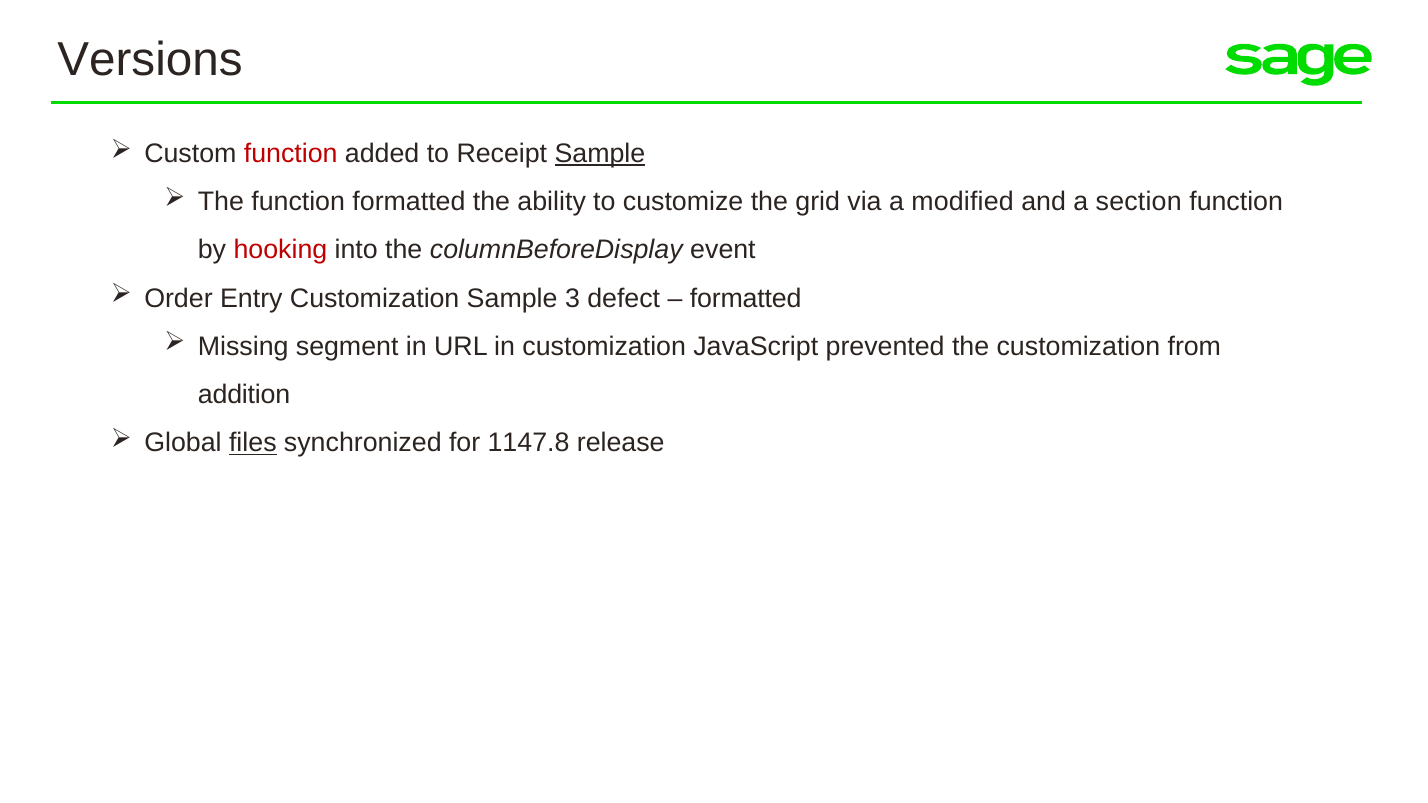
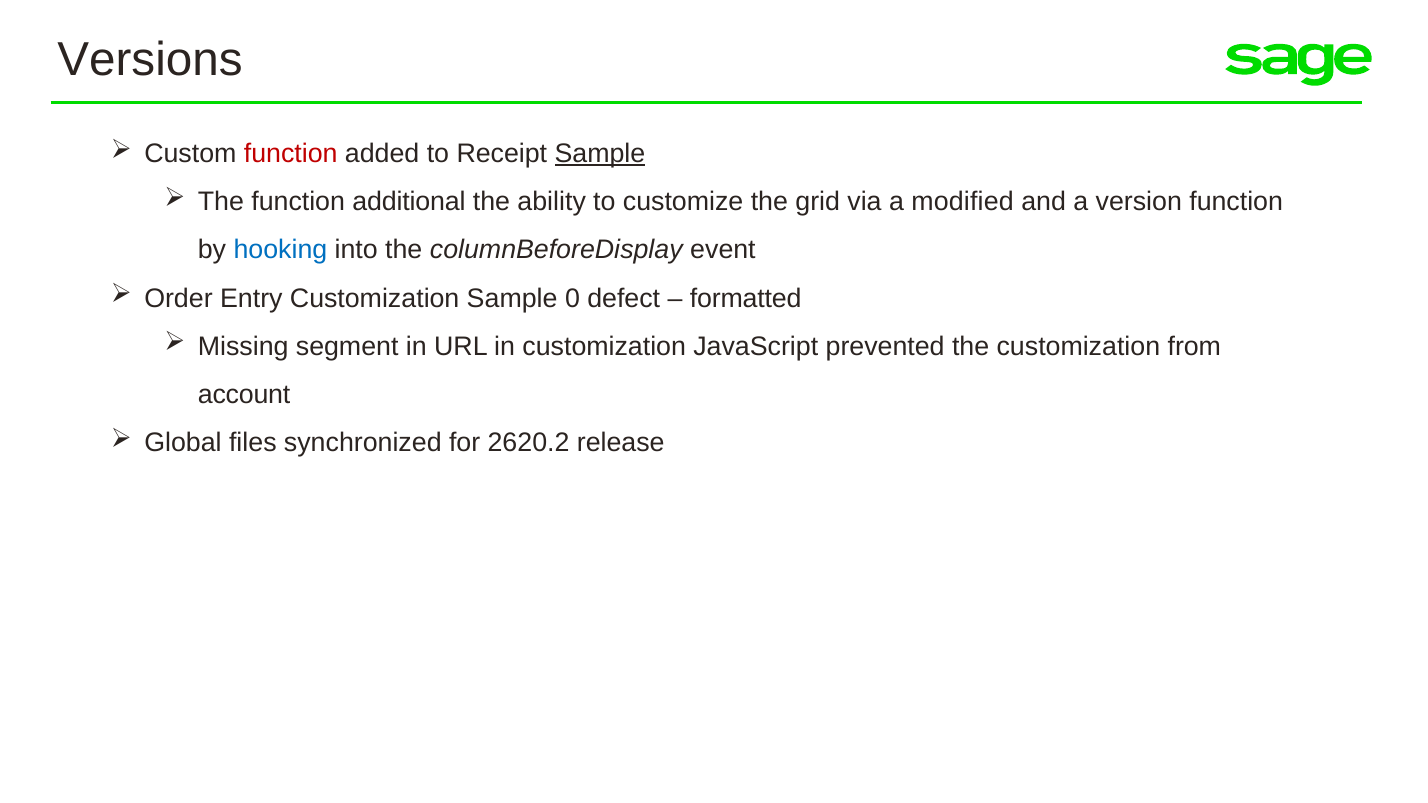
function formatted: formatted -> additional
section: section -> version
hooking colour: red -> blue
3: 3 -> 0
addition: addition -> account
files underline: present -> none
1147.8: 1147.8 -> 2620.2
